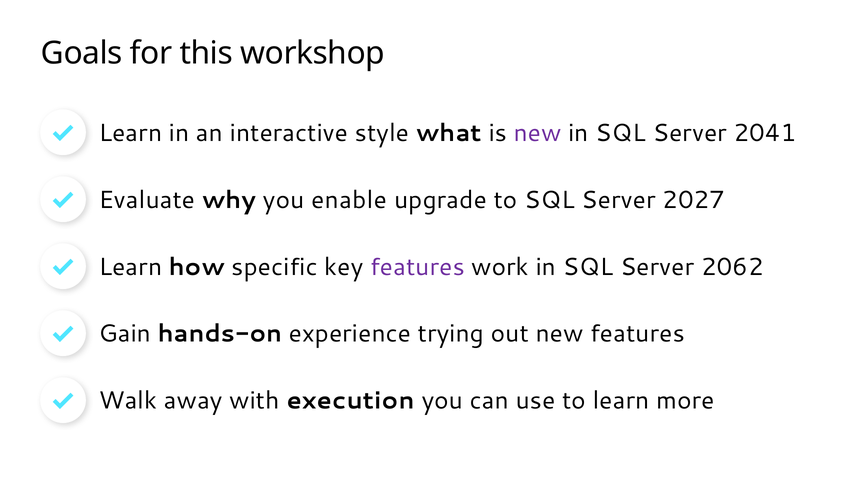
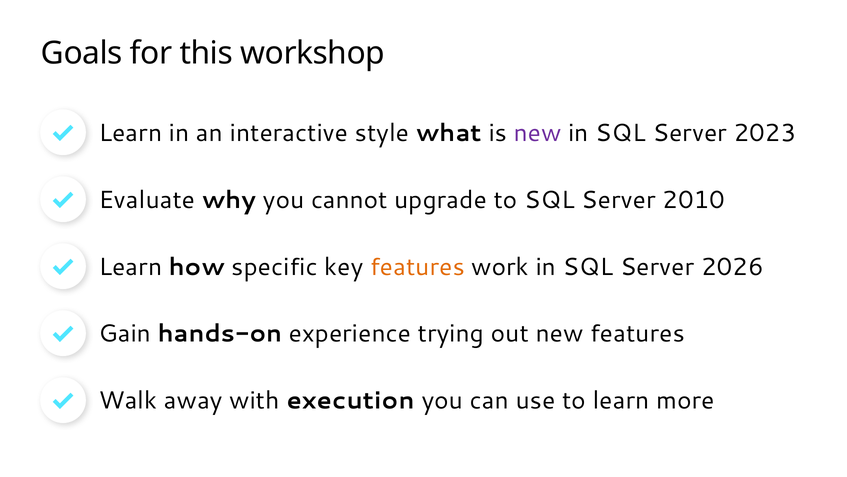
2041: 2041 -> 2023
enable: enable -> cannot
2027: 2027 -> 2010
features at (417, 267) colour: purple -> orange
2062: 2062 -> 2026
